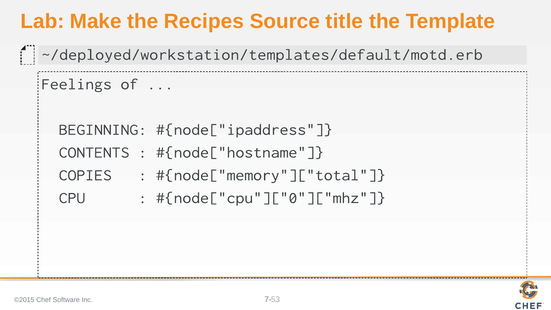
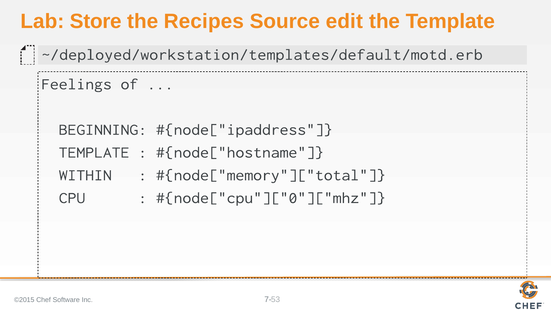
Make: Make -> Store
title: title -> edit
CONTENTS at (94, 152): CONTENTS -> TEMPLATE
COPIES: COPIES -> WITHIN
